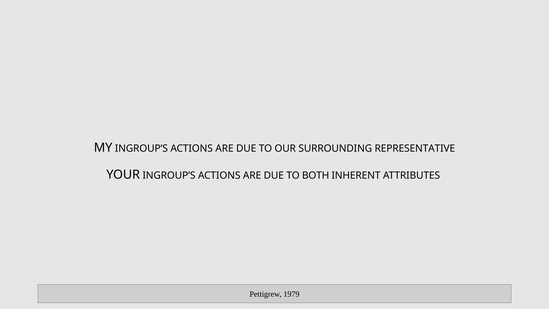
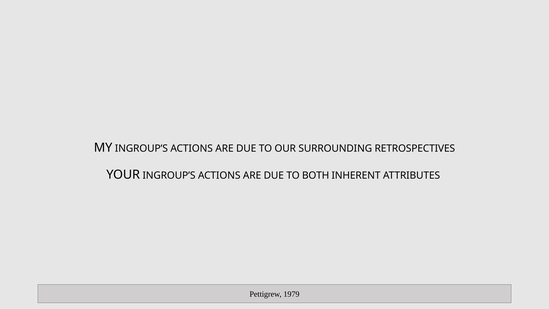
REPRESENTATIVE: REPRESENTATIVE -> RETROSPECTIVES
